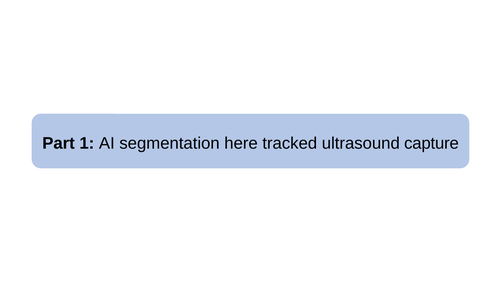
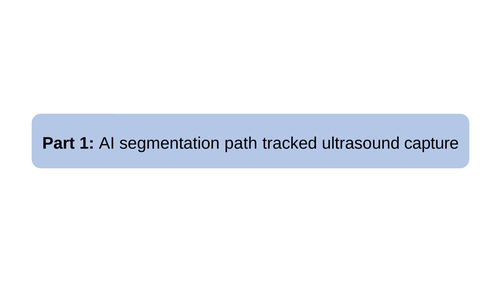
here: here -> path
